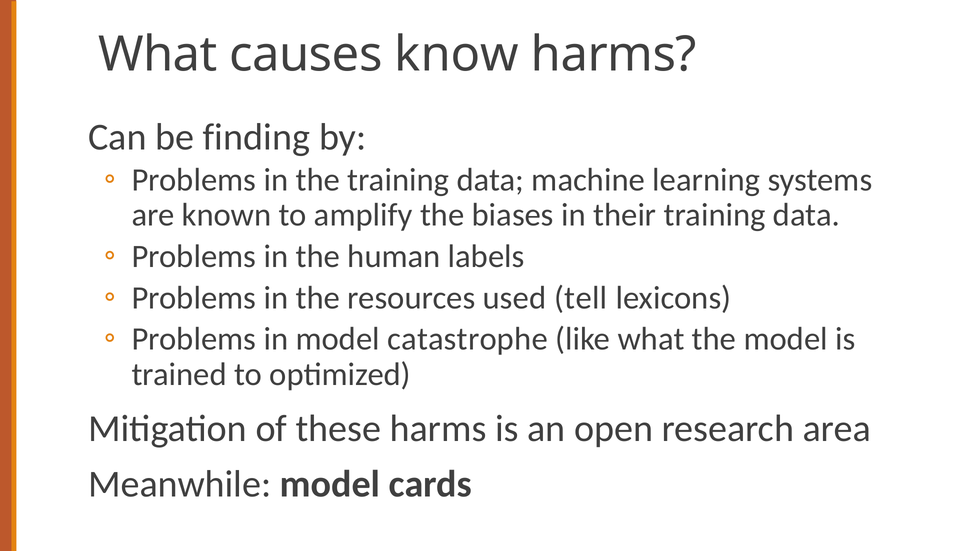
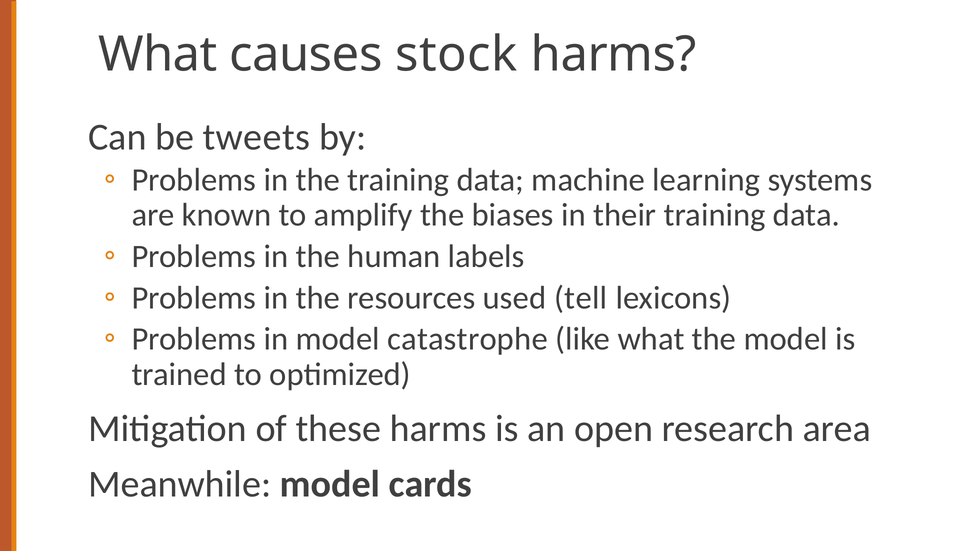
know: know -> stock
finding: finding -> tweets
